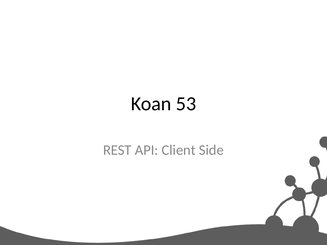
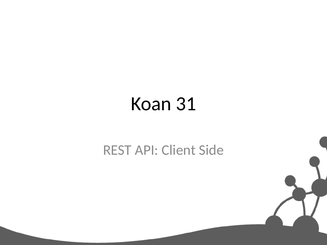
53: 53 -> 31
